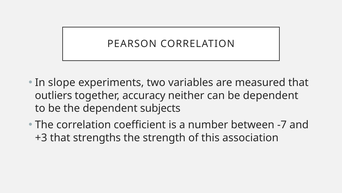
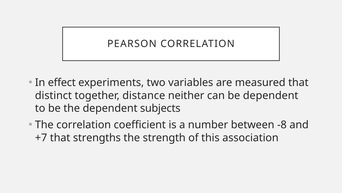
slope: slope -> effect
outliers: outliers -> distinct
accuracy: accuracy -> distance
-7: -7 -> -8
+3: +3 -> +7
